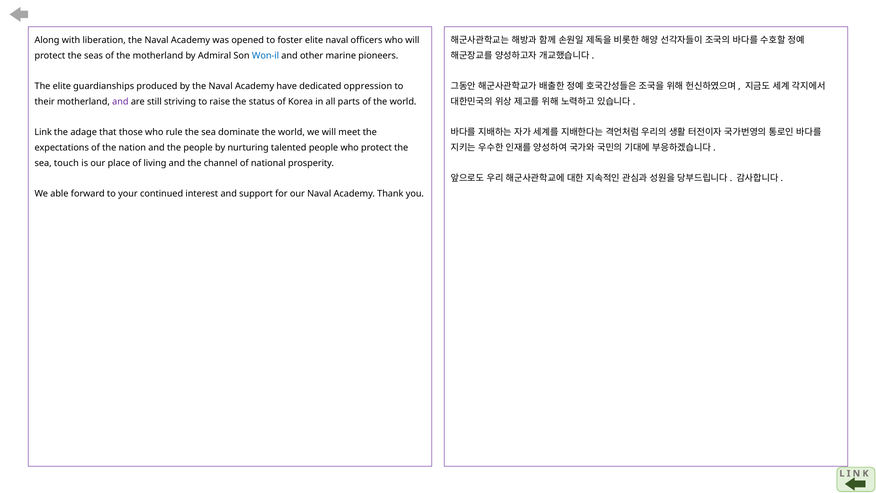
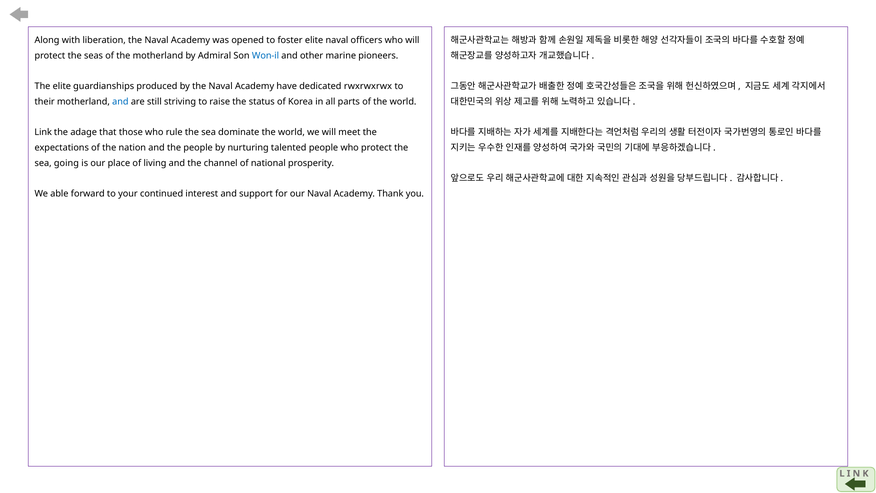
oppression: oppression -> rwxrwxrwx
and at (120, 102) colour: purple -> blue
touch: touch -> going
